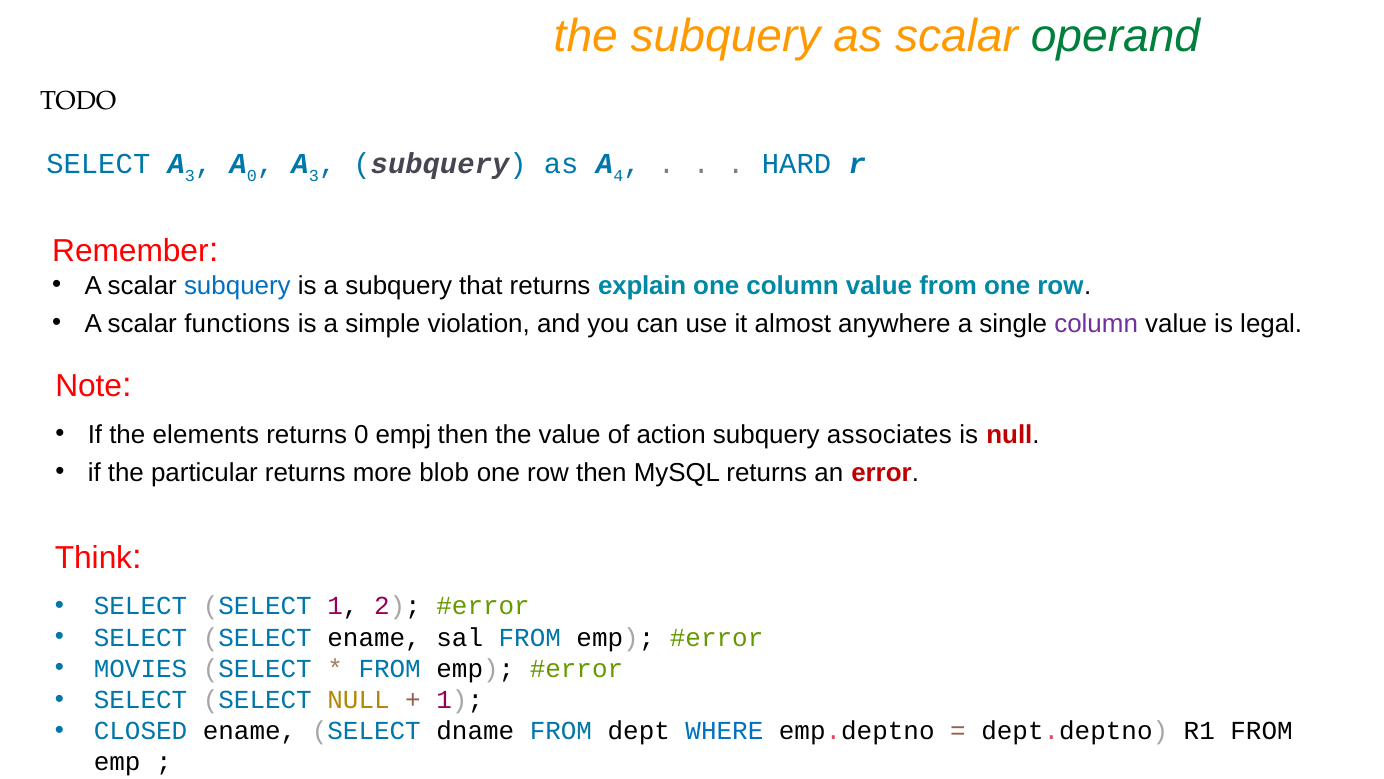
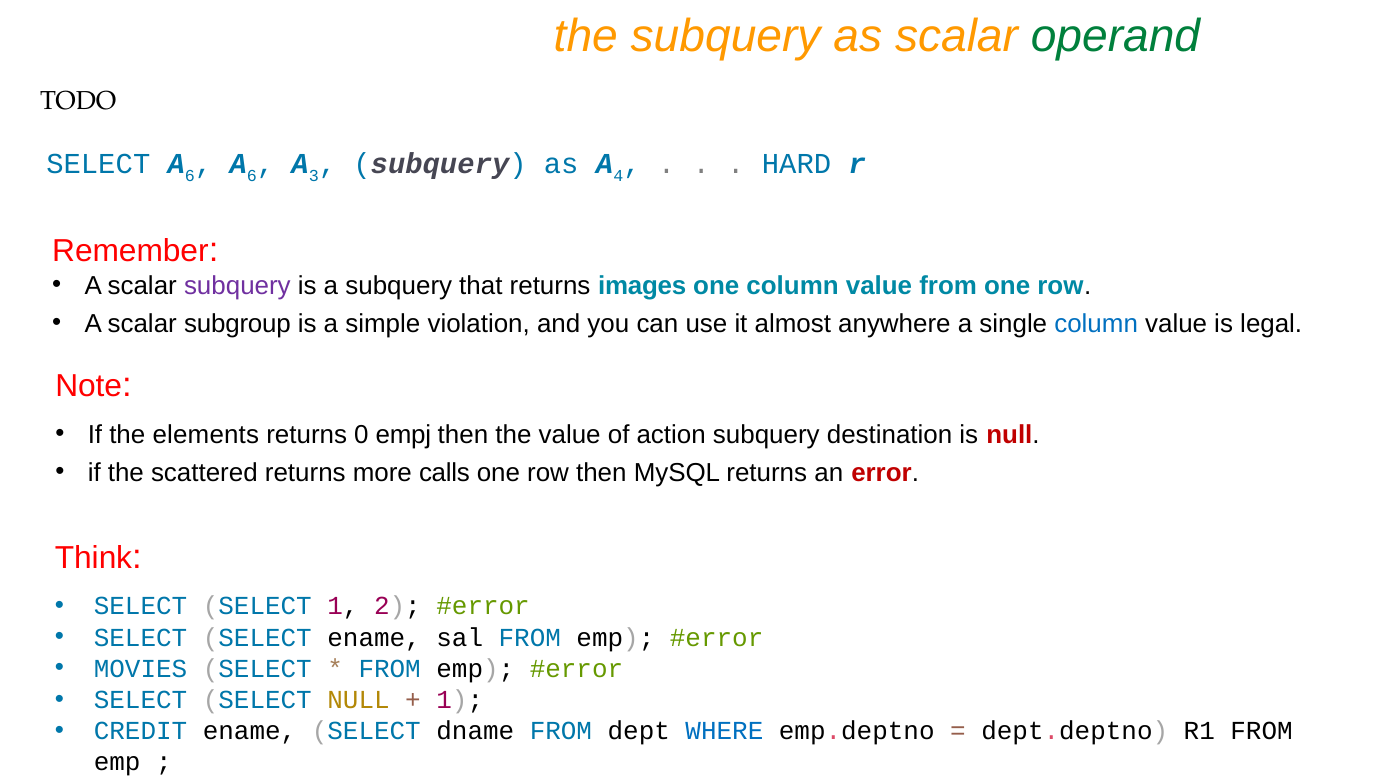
SELECT A 3: 3 -> 6
0 at (252, 175): 0 -> 6
subquery at (237, 286) colour: blue -> purple
explain: explain -> images
functions: functions -> subgroup
column at (1096, 324) colour: purple -> blue
associates: associates -> destination
particular: particular -> scattered
blob: blob -> calls
CLOSED: CLOSED -> CREDIT
